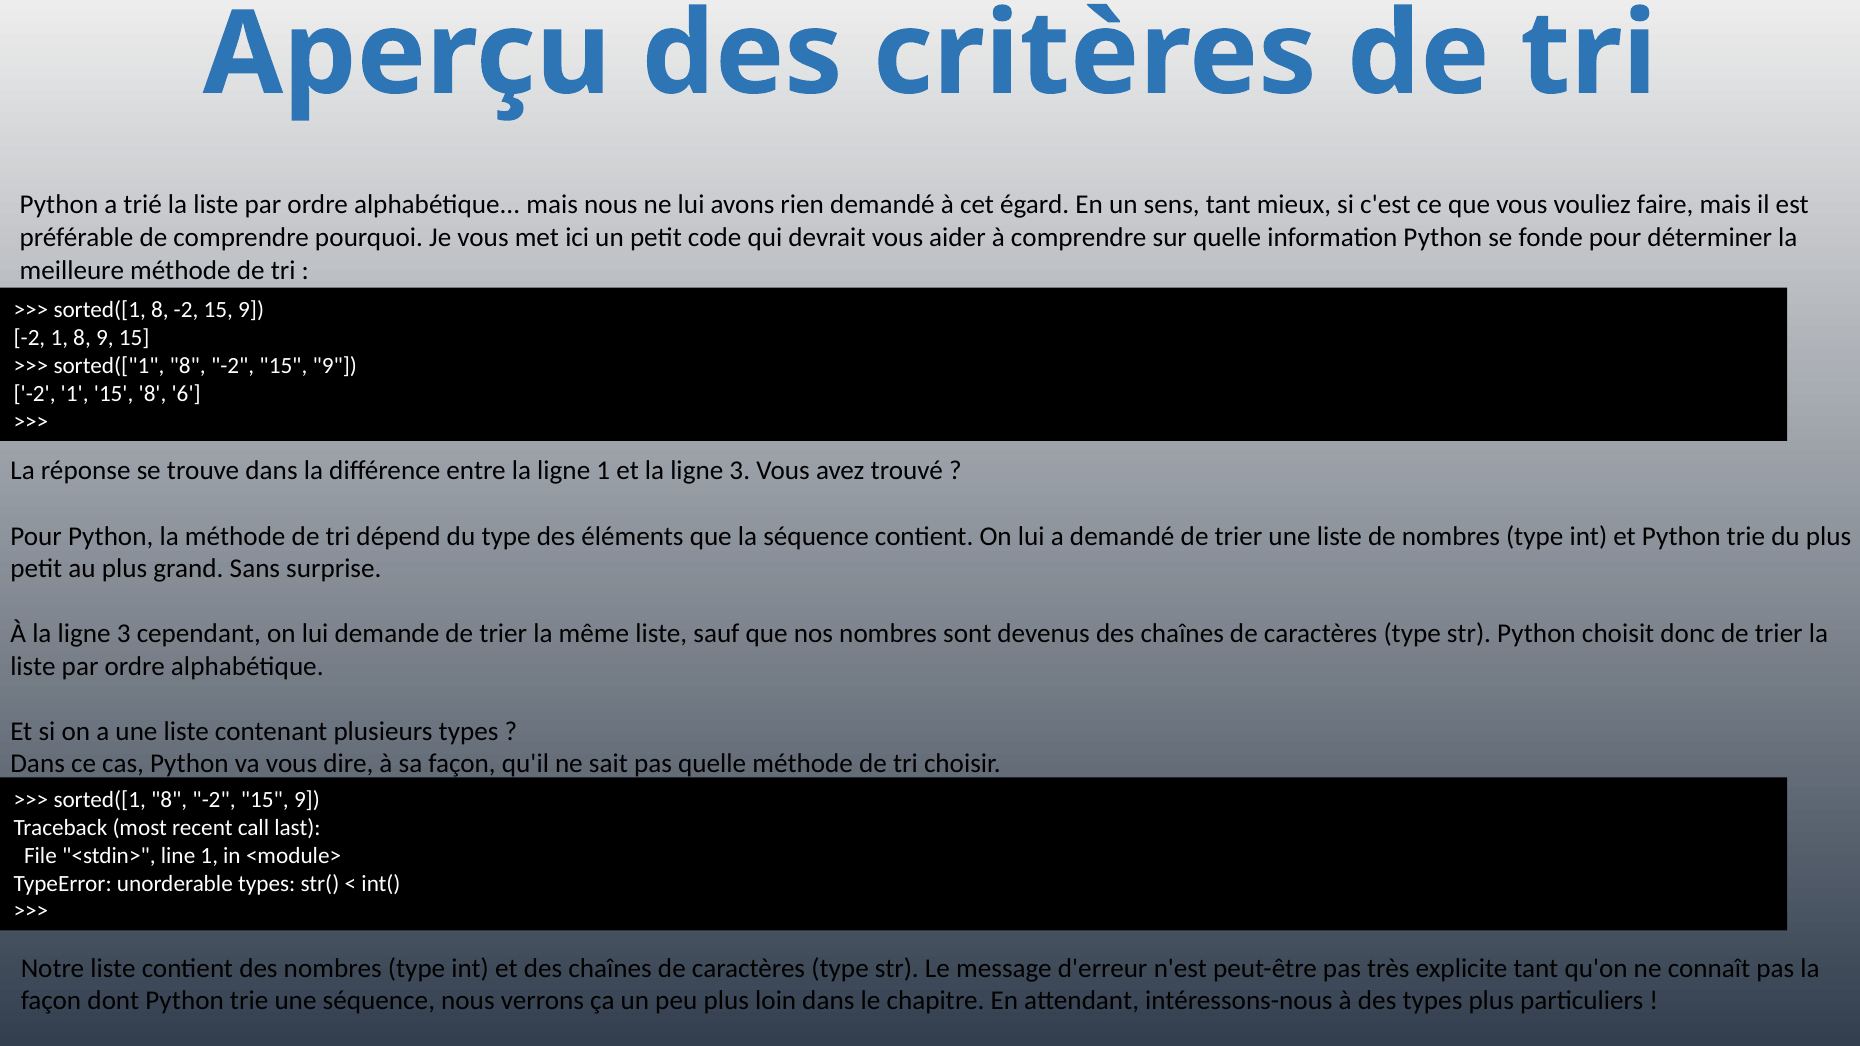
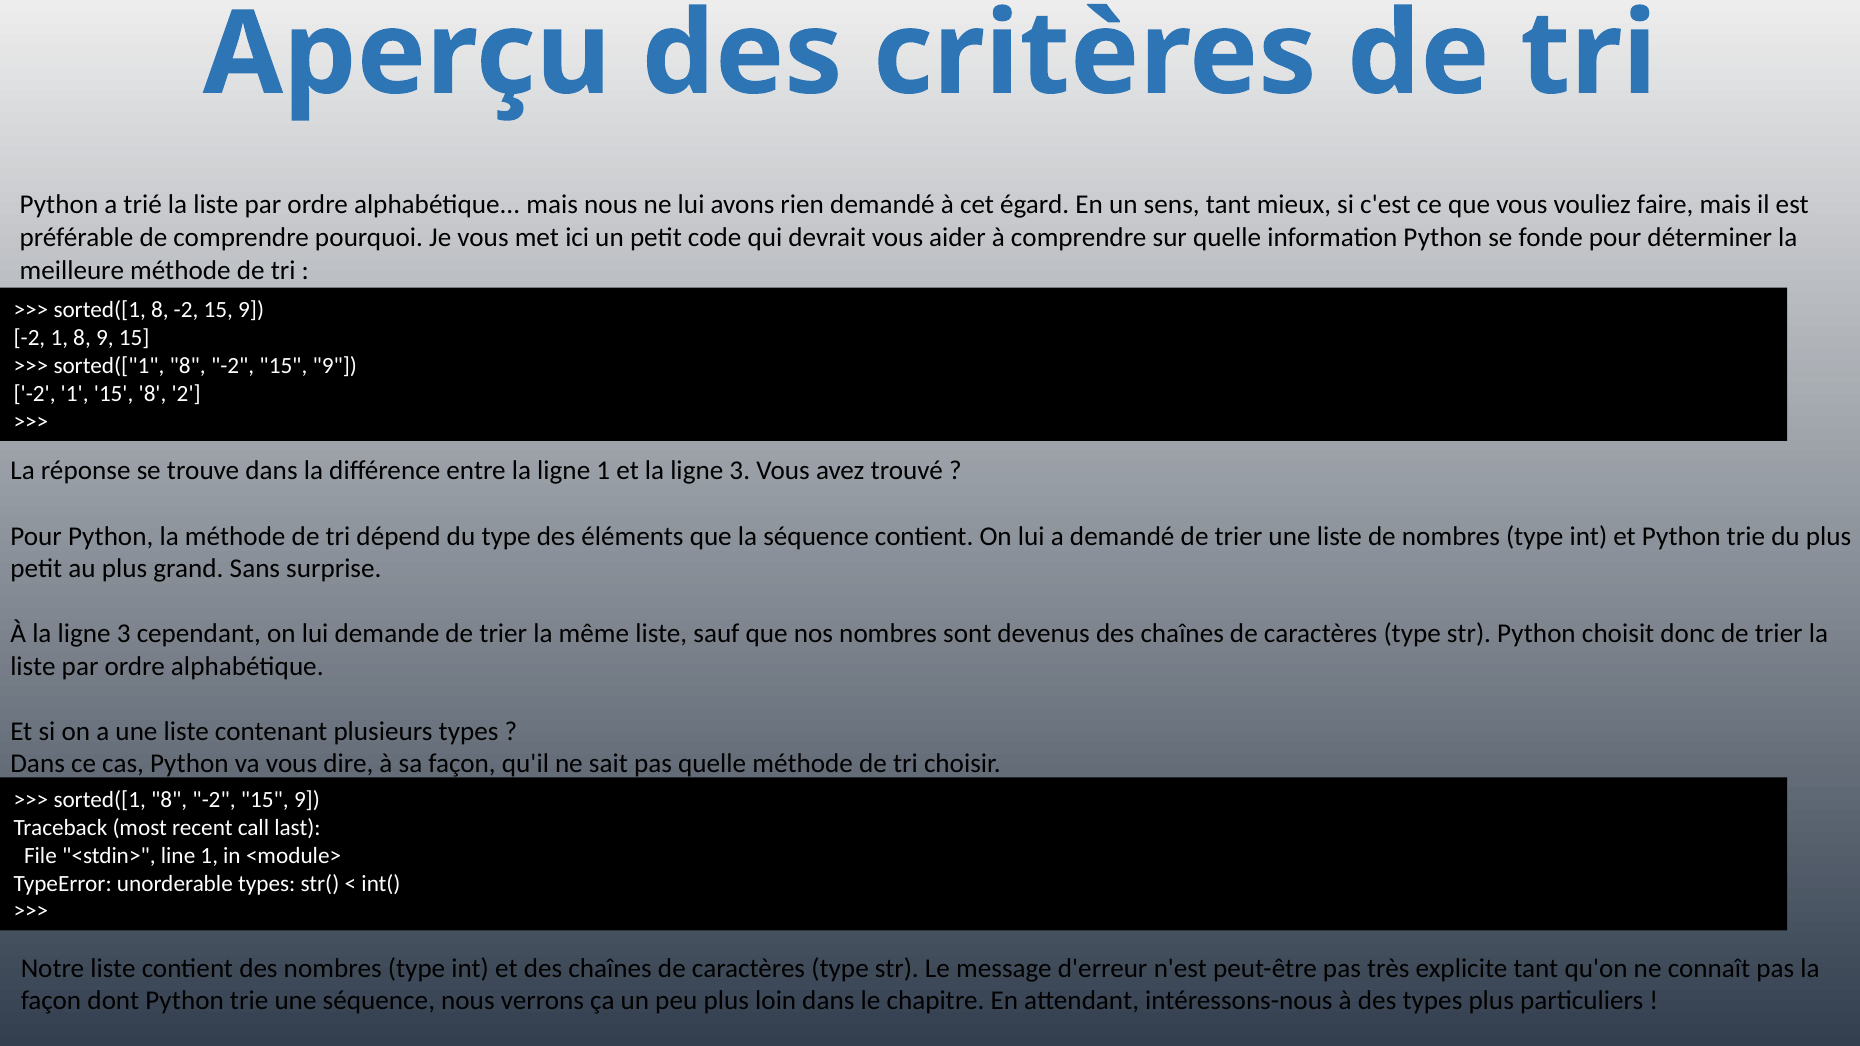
6: 6 -> 2
